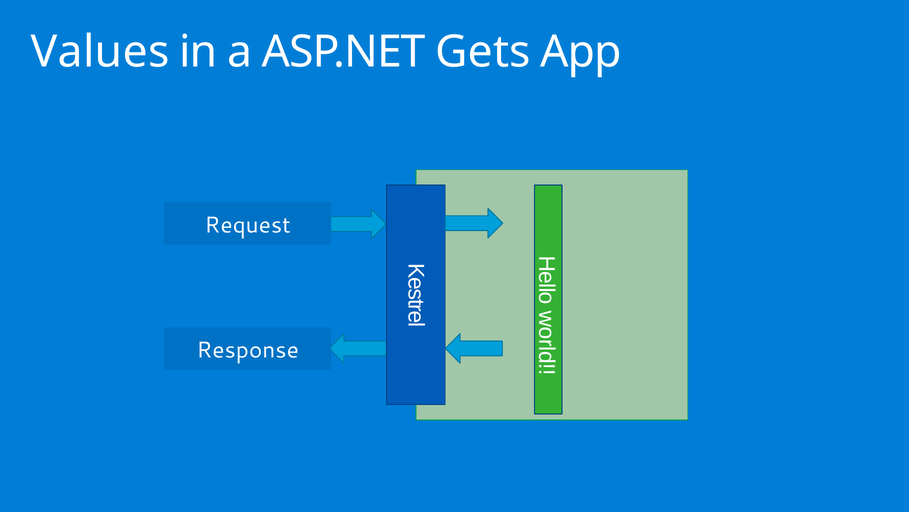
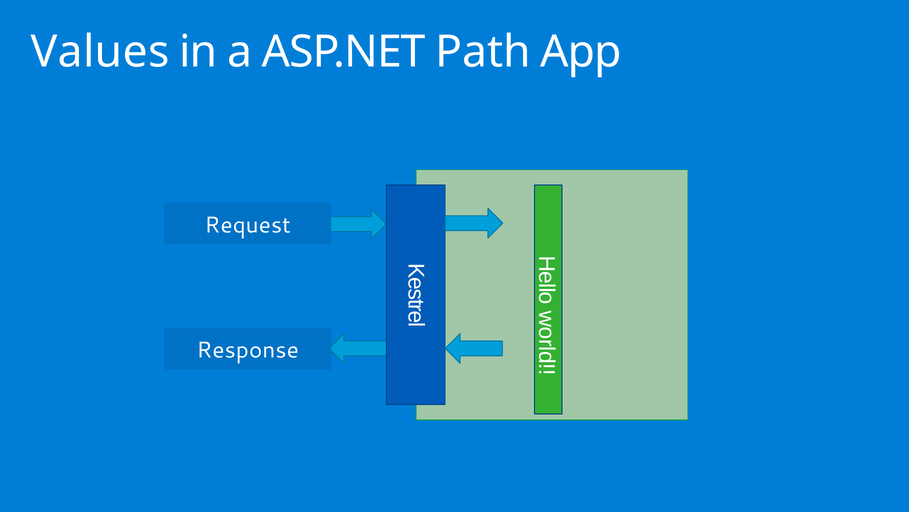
Gets: Gets -> Path
